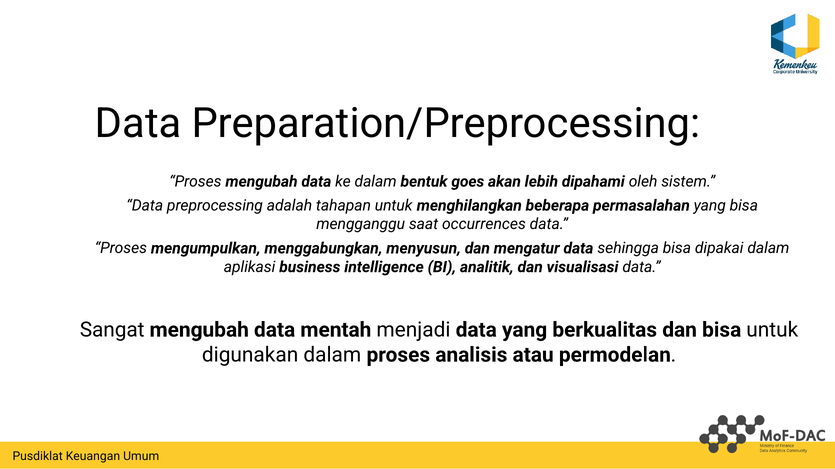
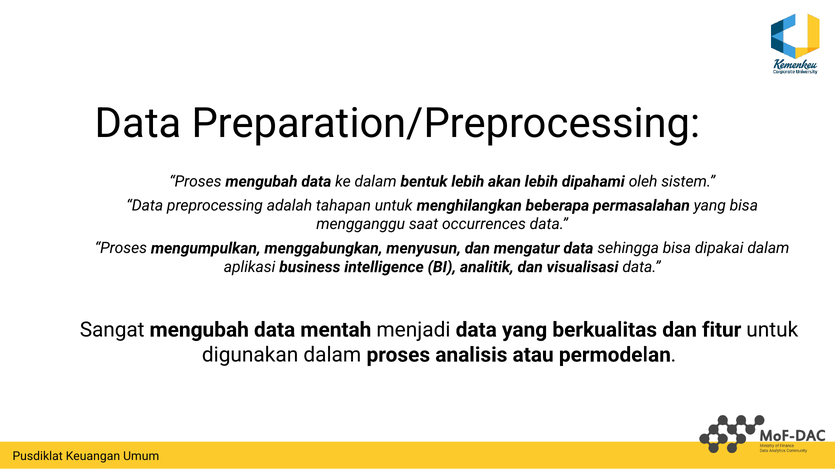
bentuk goes: goes -> lebih
dan bisa: bisa -> fitur
